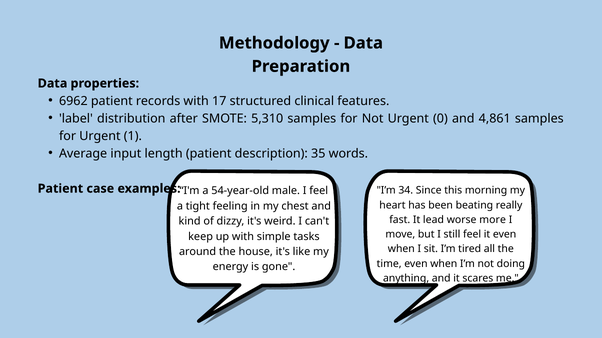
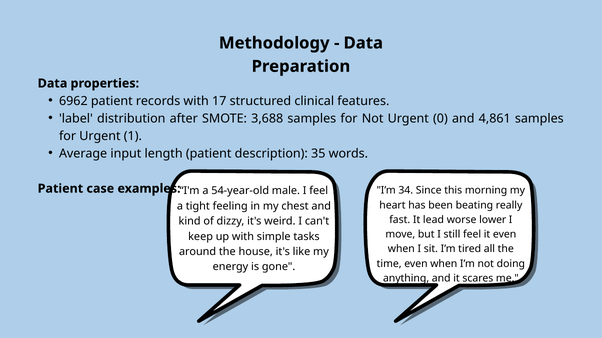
5,310: 5,310 -> 3,688
more: more -> lower
